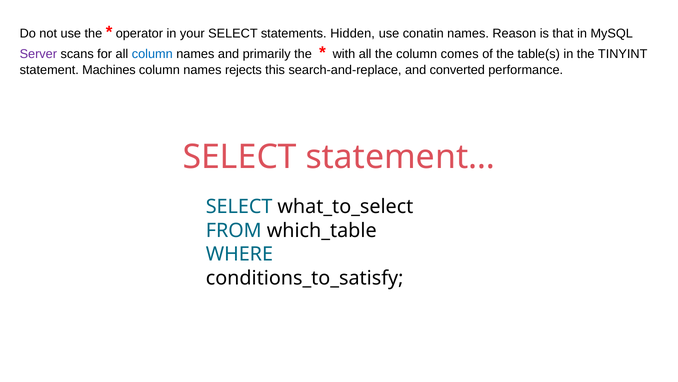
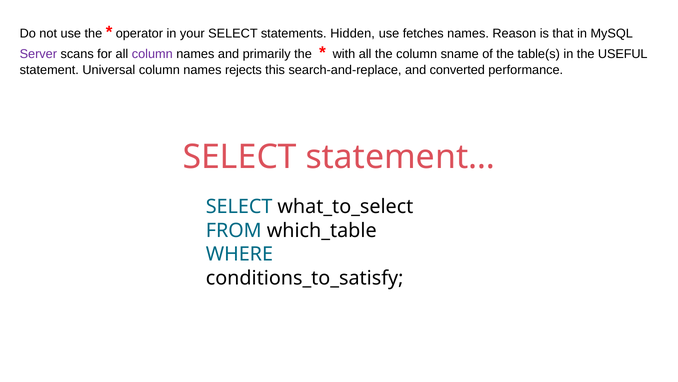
conatin: conatin -> fetches
column at (152, 54) colour: blue -> purple
comes: comes -> sname
TINYINT: TINYINT -> USEFUL
Machines: Machines -> Universal
